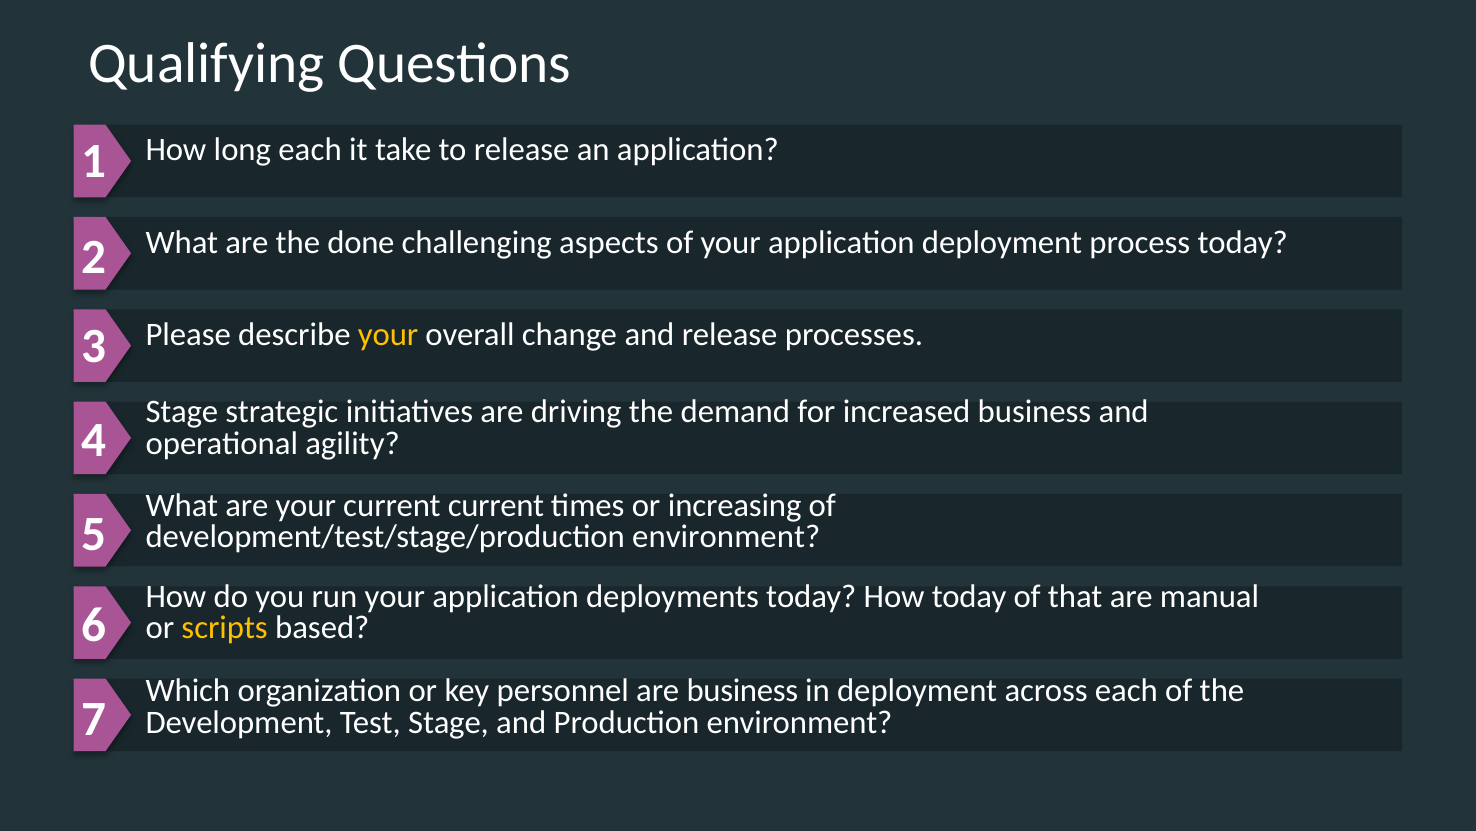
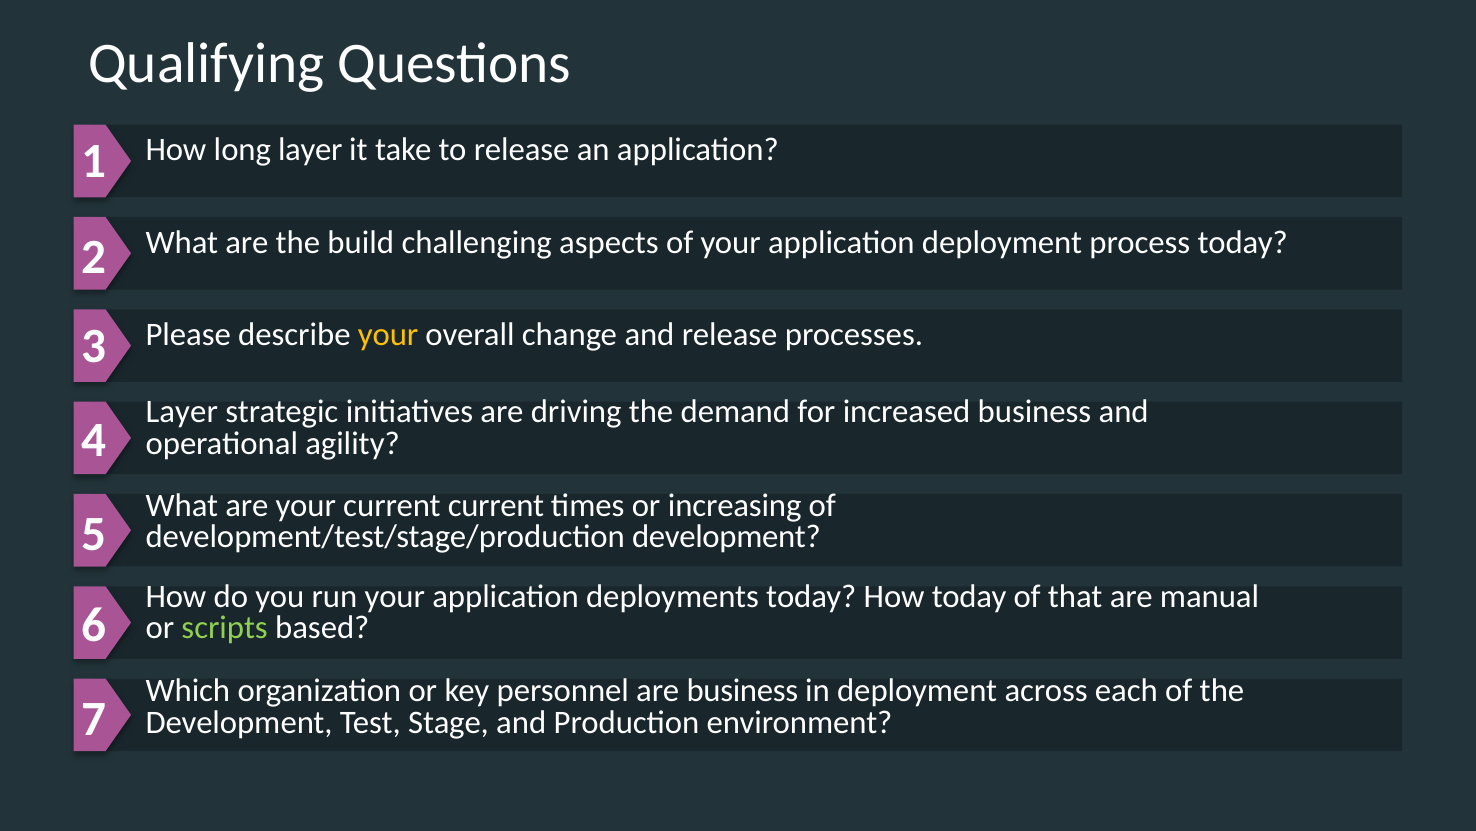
long each: each -> layer
done: done -> build
Stage at (182, 412): Stage -> Layer
development/test/stage/production environment: environment -> development
scripts colour: yellow -> light green
